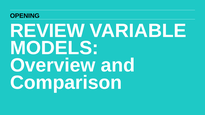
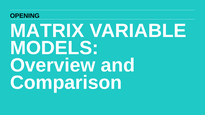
REVIEW: REVIEW -> MATRIX
